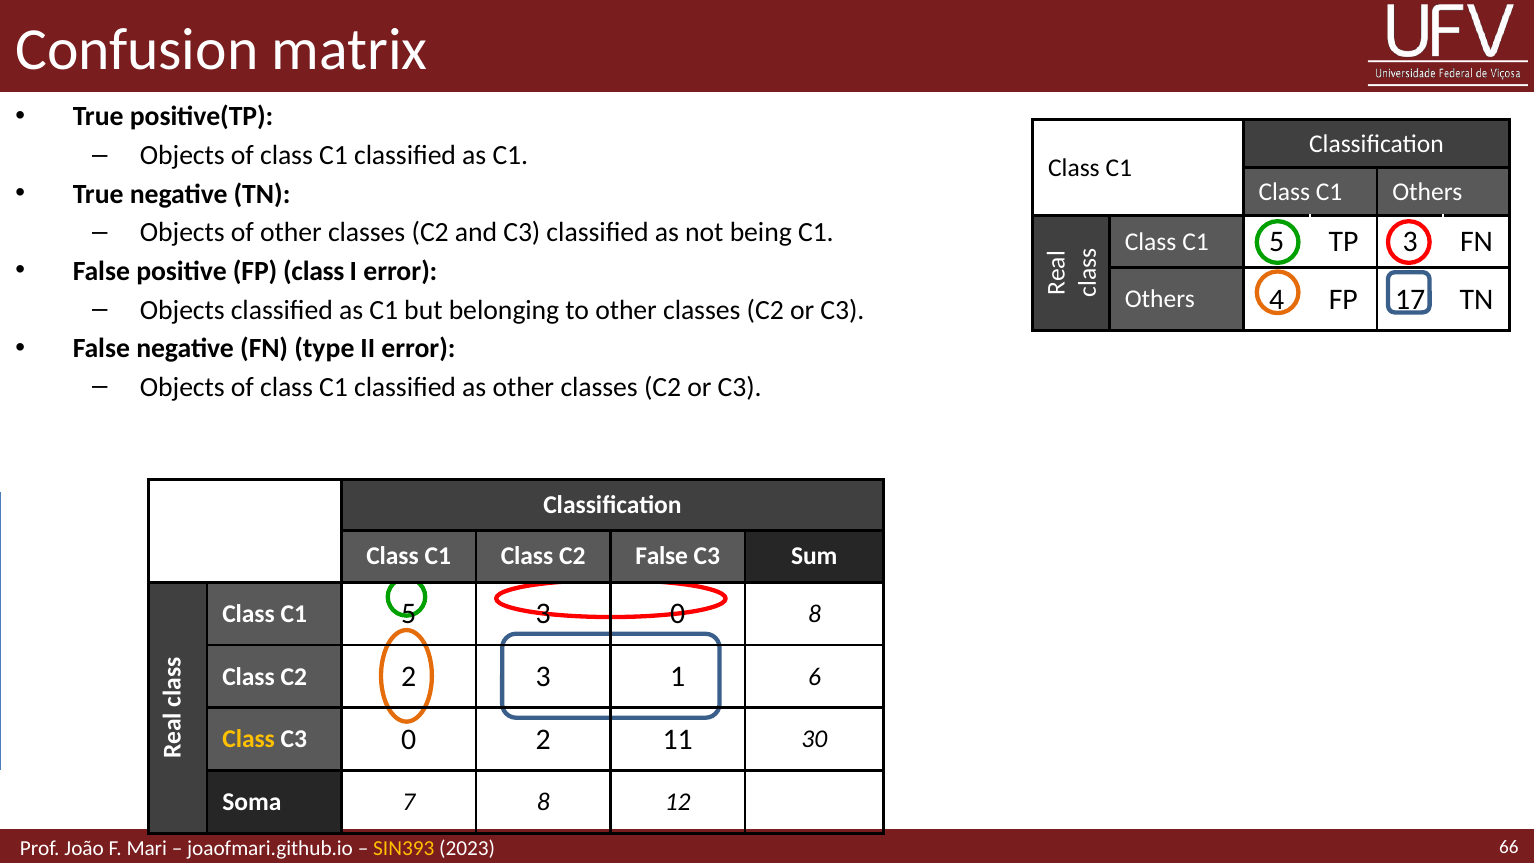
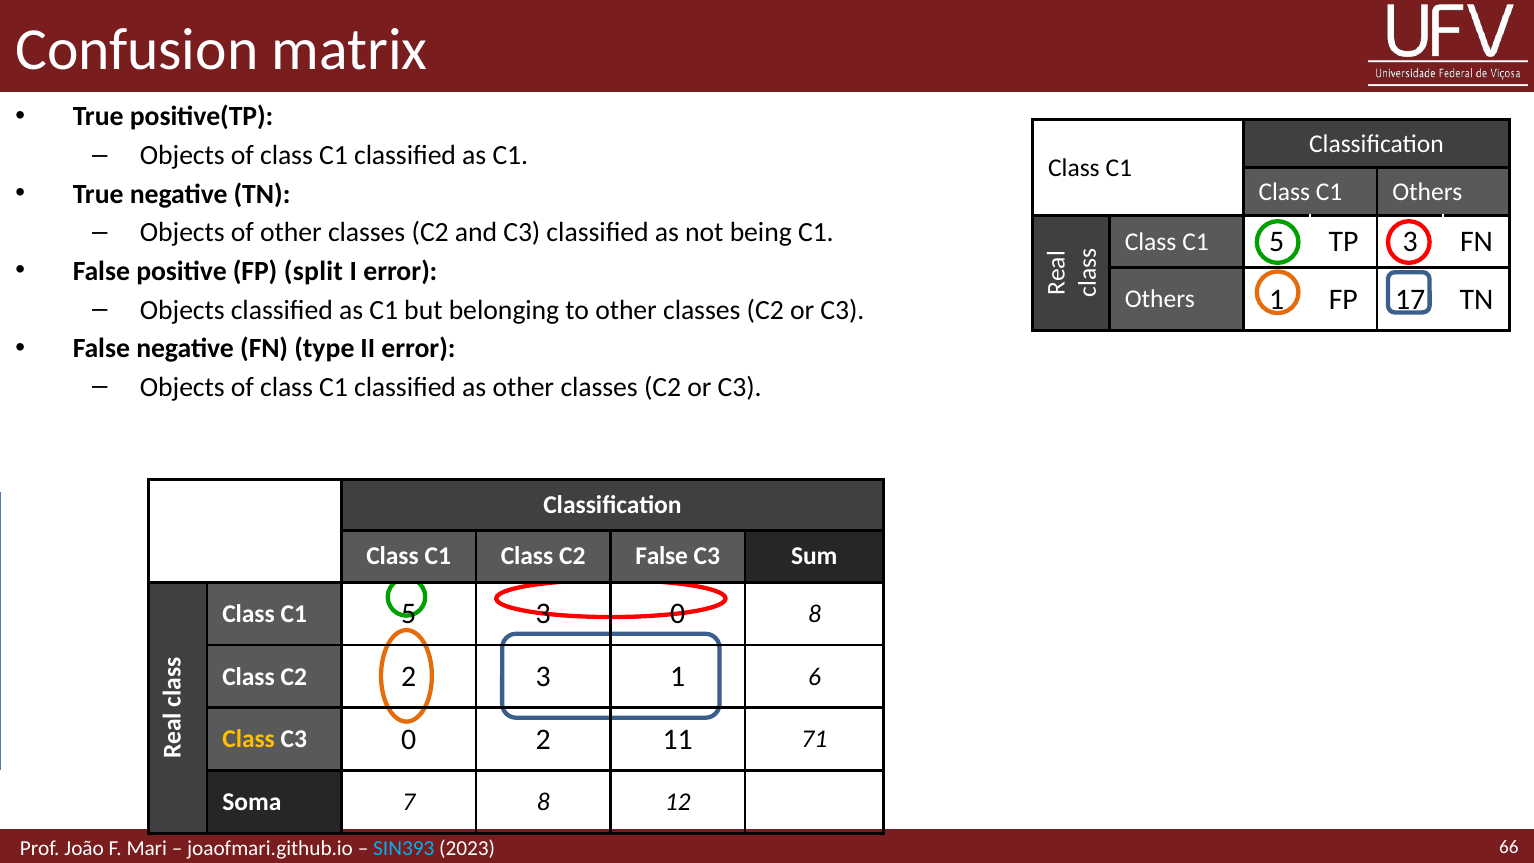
FP class: class -> split
Others 4: 4 -> 1
30: 30 -> 71
SIN393 colour: yellow -> light blue
